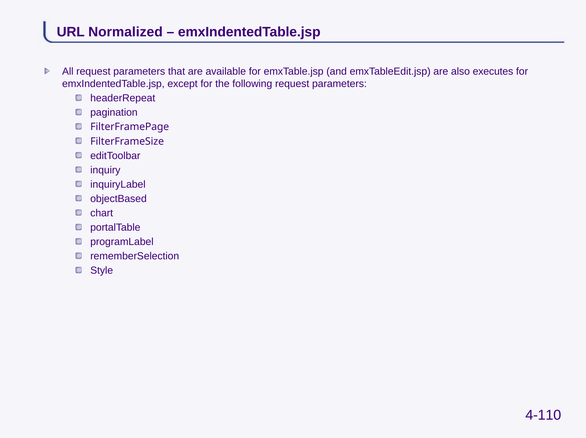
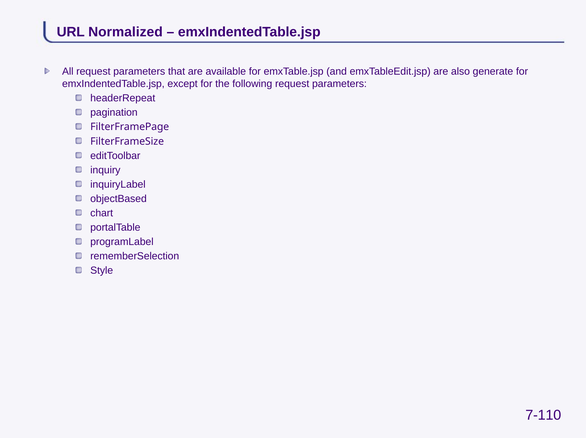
executes: executes -> generate
4-110: 4-110 -> 7-110
